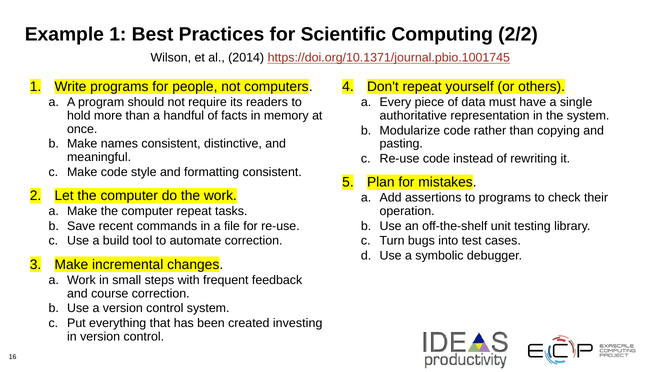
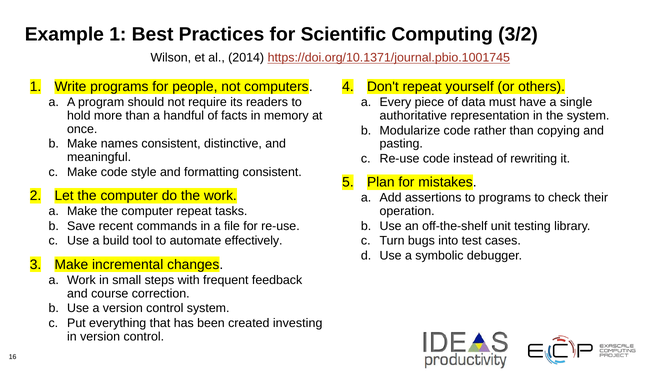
2/2: 2/2 -> 3/2
automate correction: correction -> effectively
